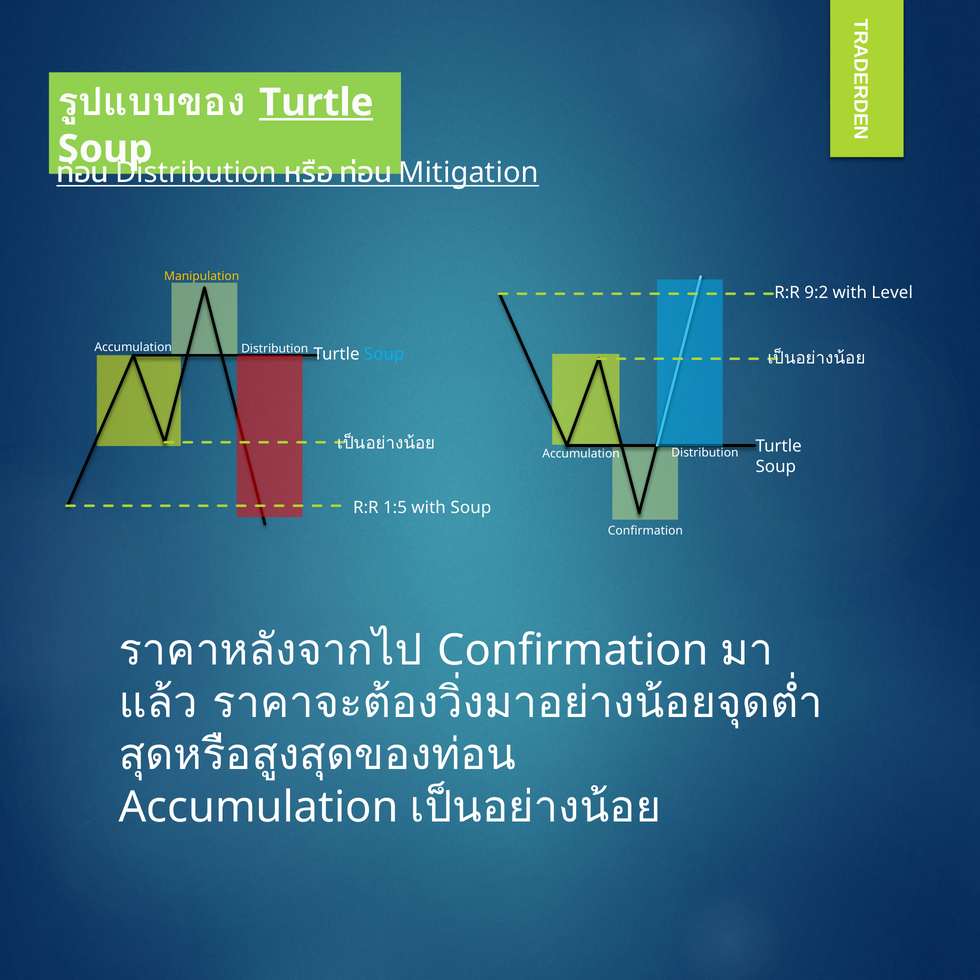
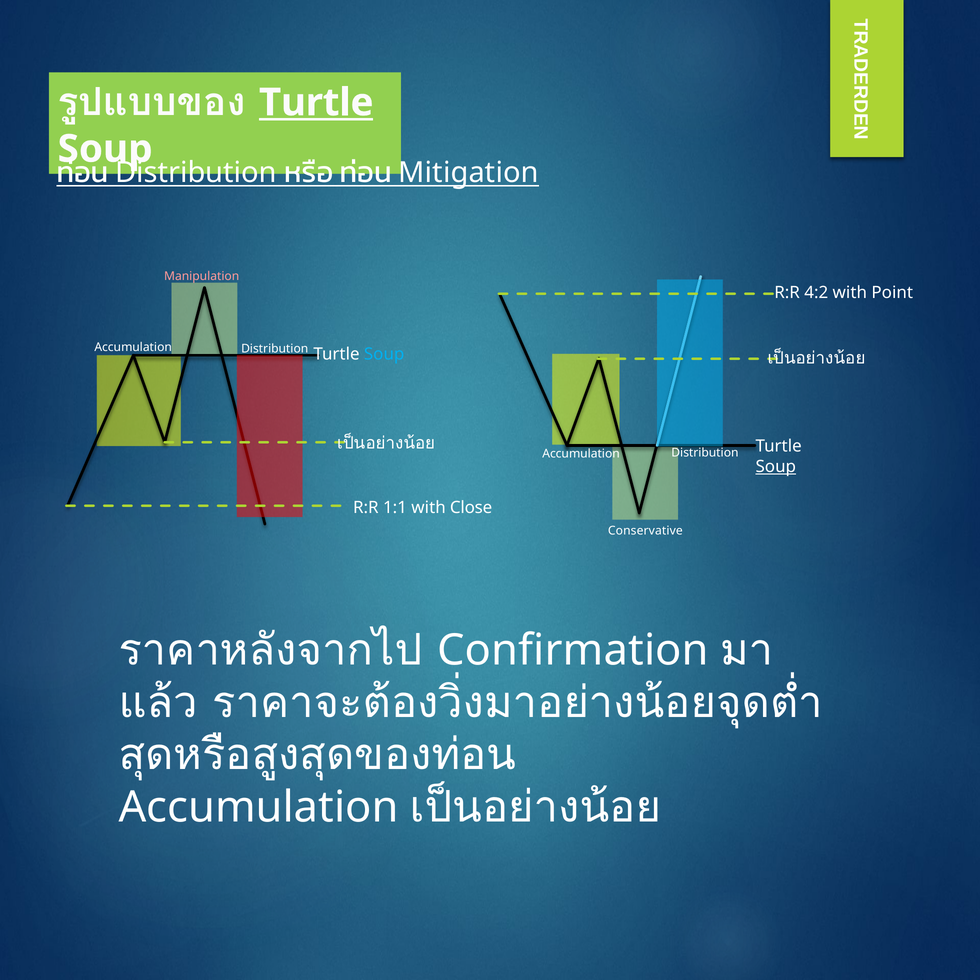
Manipulation colour: yellow -> pink
9:2: 9:2 -> 4:2
Level: Level -> Point
Soup at (776, 467) underline: none -> present
1:5: 1:5 -> 1:1
with Soup: Soup -> Close
Confirmation at (645, 531): Confirmation -> Conservative
